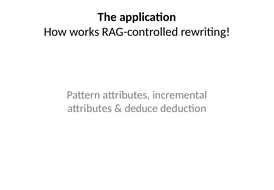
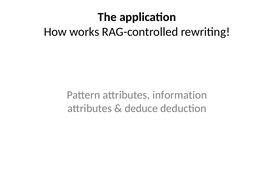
incremental: incremental -> information
